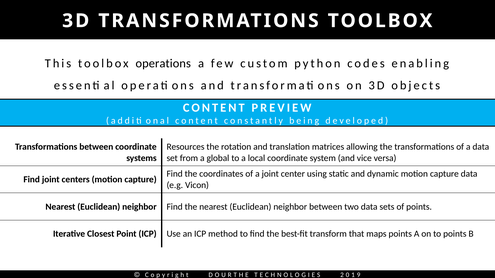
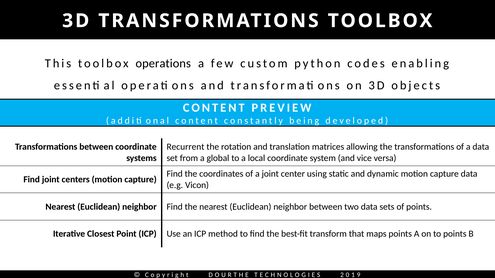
Resources: Resources -> Recurrent
